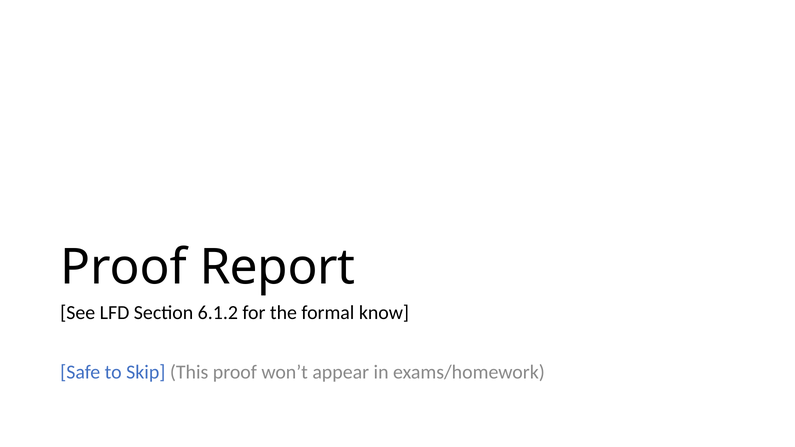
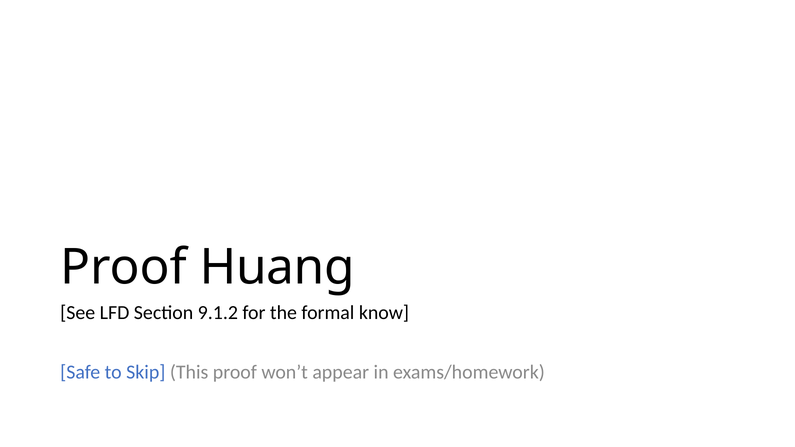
Report: Report -> Huang
6.1.2: 6.1.2 -> 9.1.2
